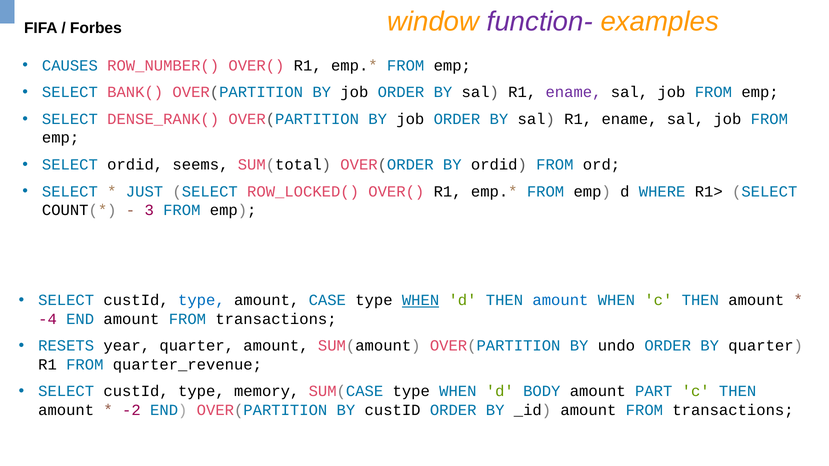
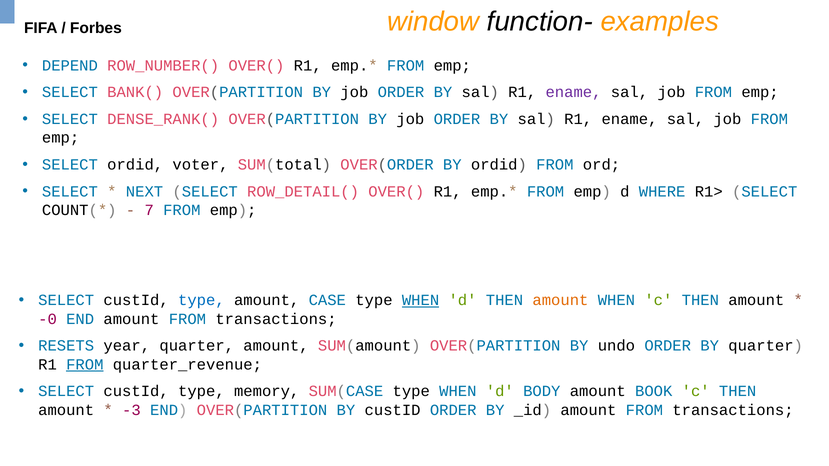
function- colour: purple -> black
CAUSES: CAUSES -> DEPEND
seems: seems -> voter
JUST: JUST -> NEXT
ROW_LOCKED(: ROW_LOCKED( -> ROW_DETAIL(
3: 3 -> 7
amount at (560, 300) colour: blue -> orange
-4: -4 -> -0
FROM at (85, 365) underline: none -> present
PART: PART -> BOOK
-2: -2 -> -3
